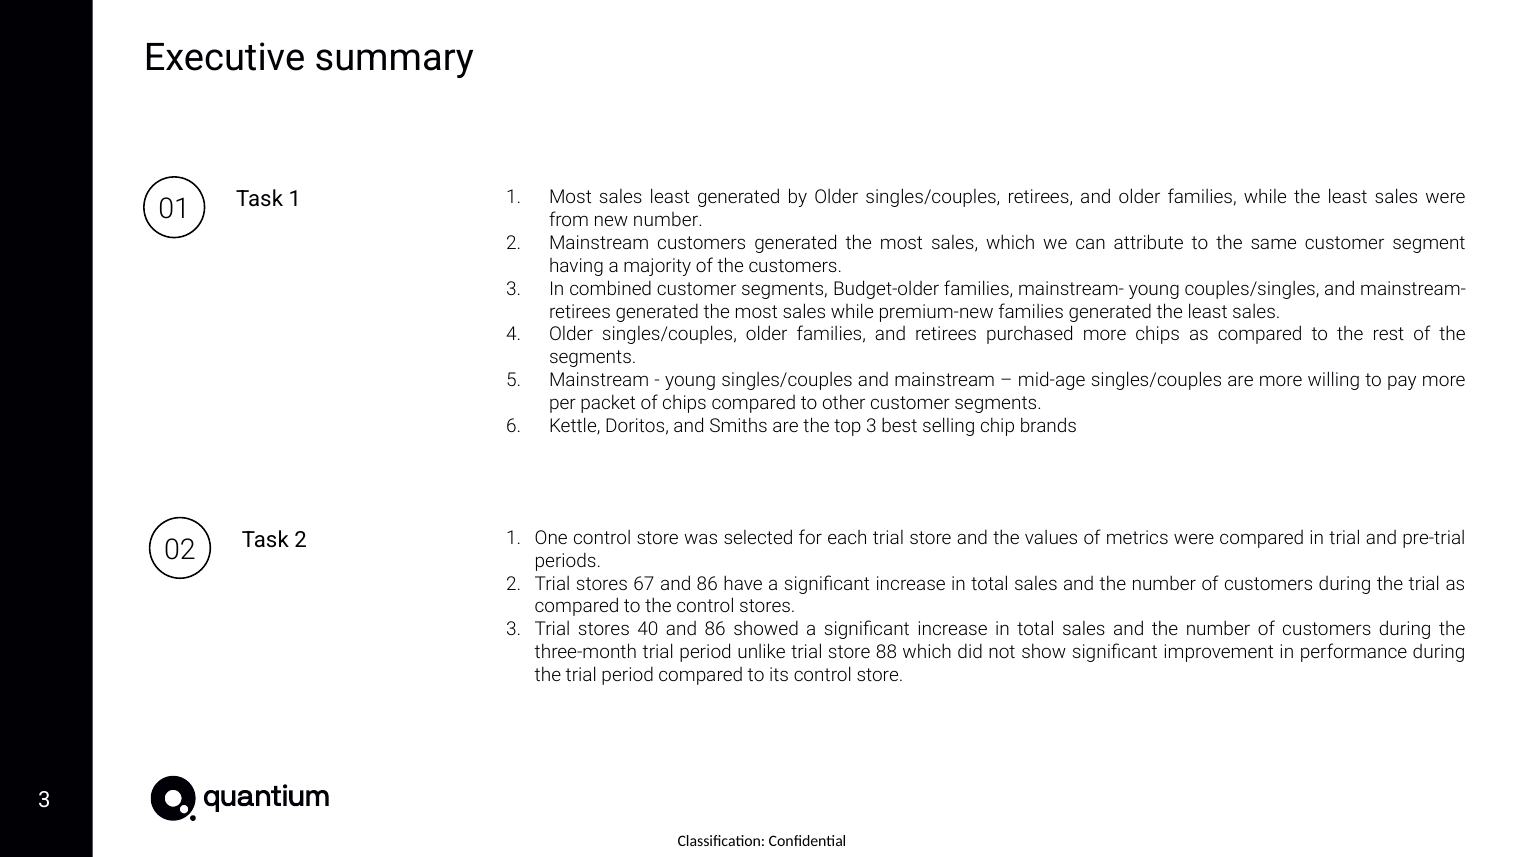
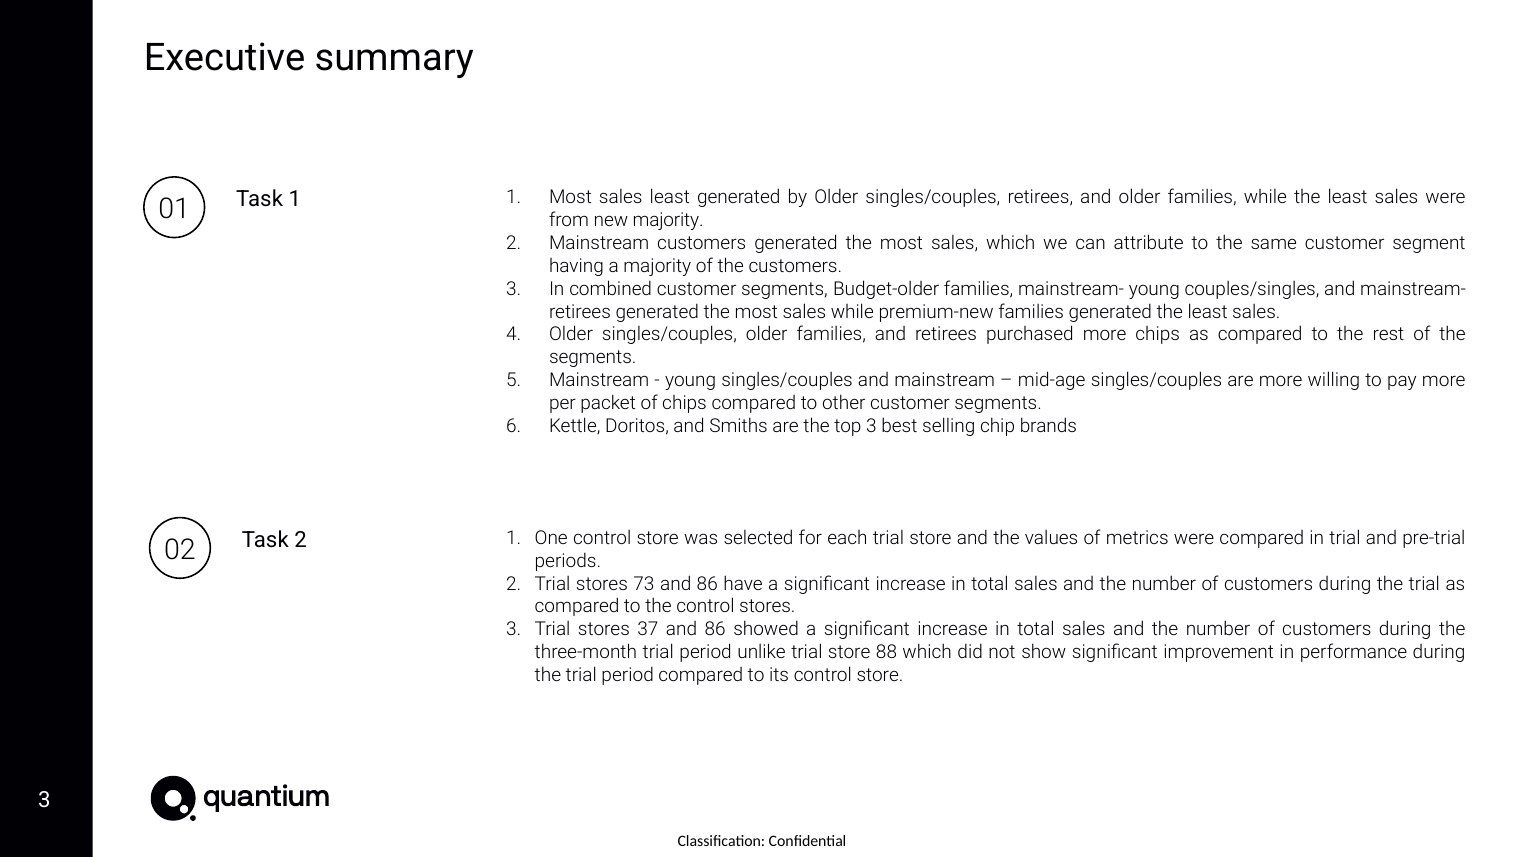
new number: number -> majority
67: 67 -> 73
40: 40 -> 37
